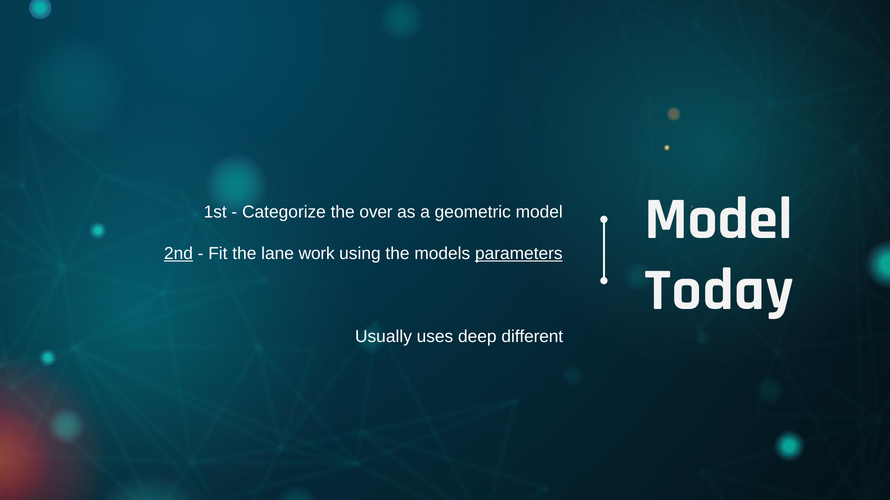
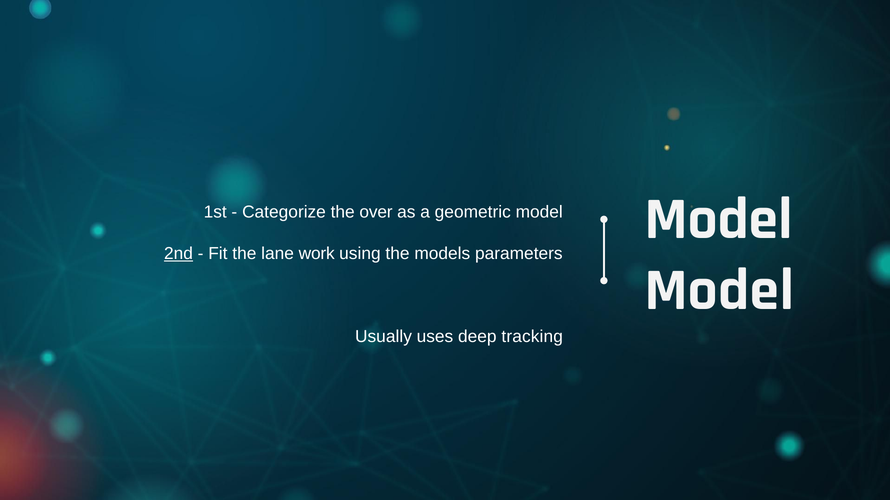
parameters underline: present -> none
Today at (719, 290): Today -> Model
different: different -> tracking
